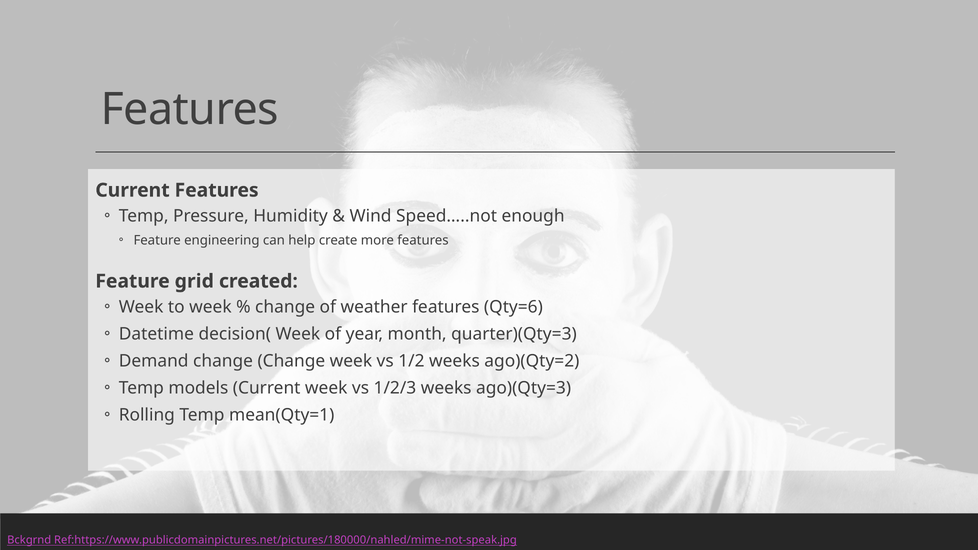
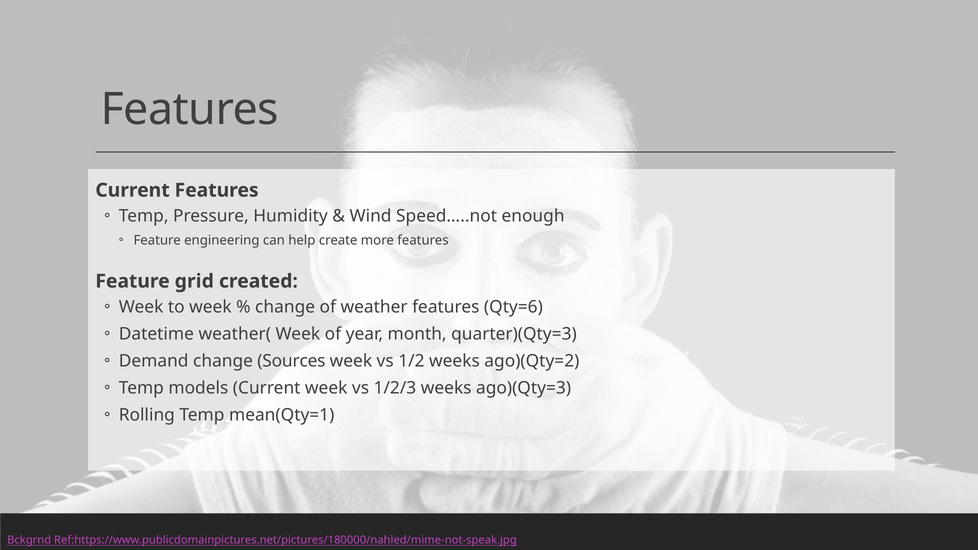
decision(: decision( -> weather(
change Change: Change -> Sources
